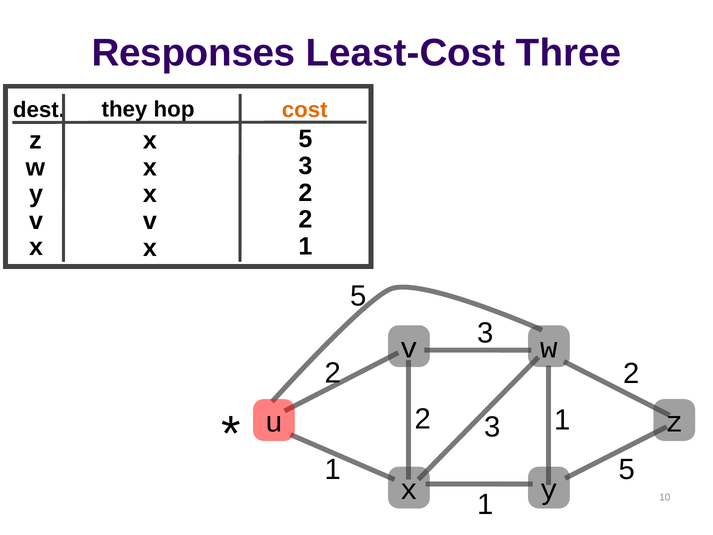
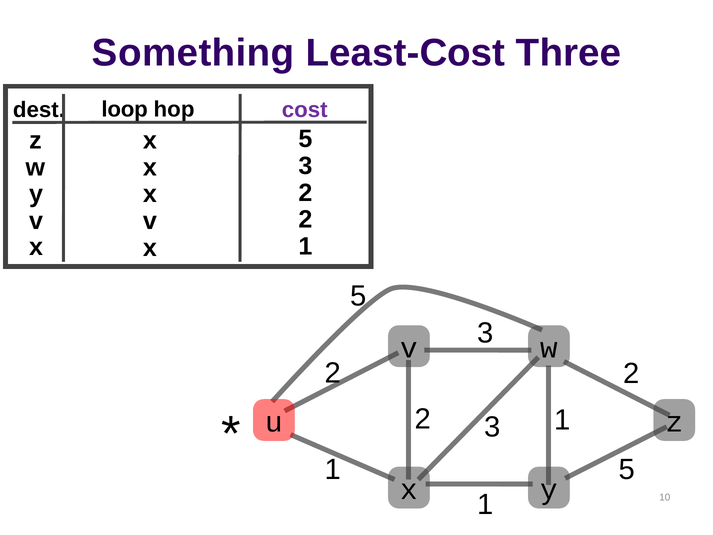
Responses: Responses -> Something
they: they -> loop
cost colour: orange -> purple
